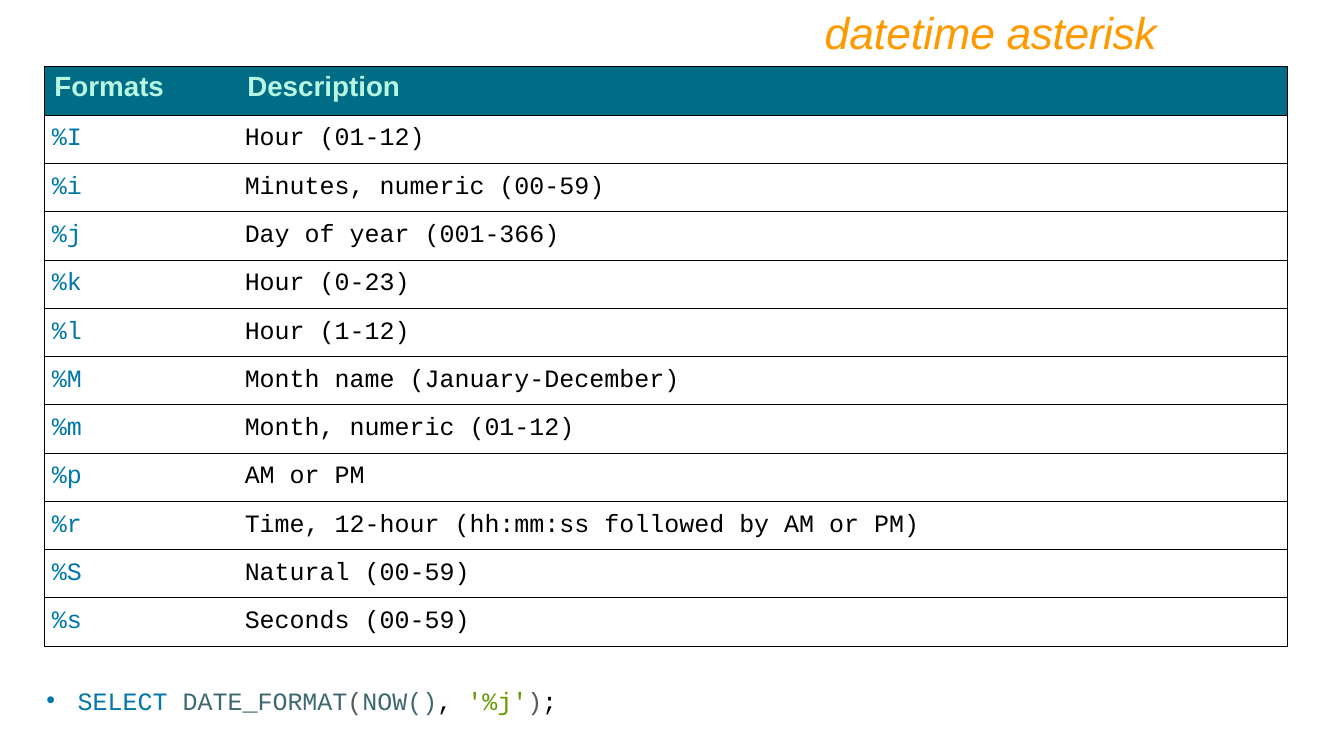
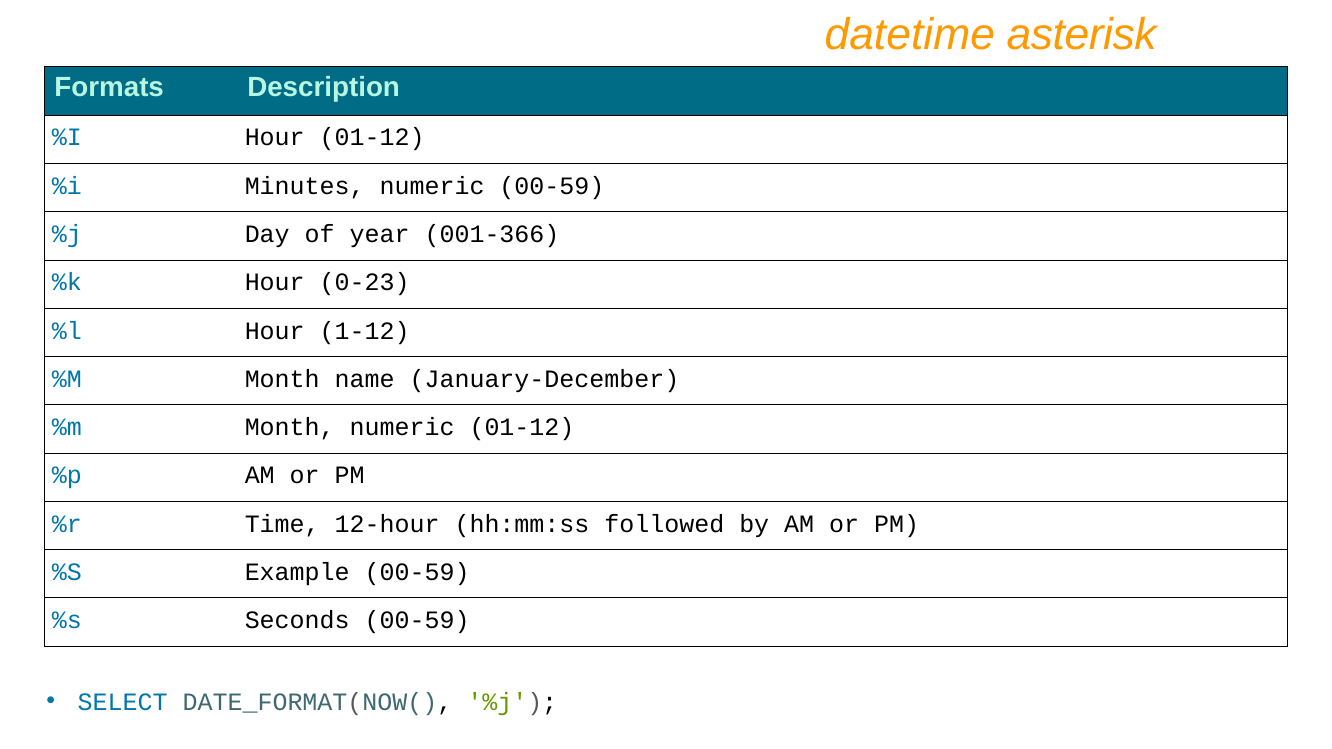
Natural: Natural -> Example
